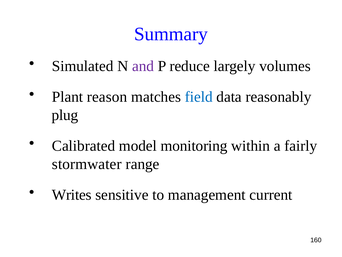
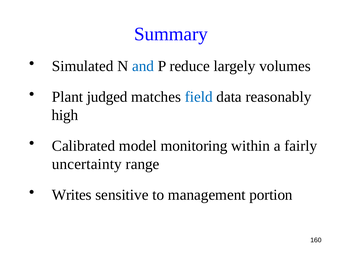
and colour: purple -> blue
reason: reason -> judged
plug: plug -> high
stormwater: stormwater -> uncertainty
current: current -> portion
